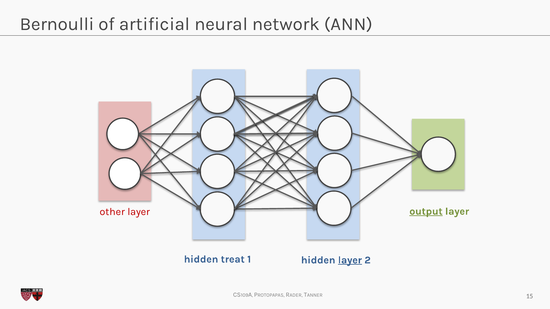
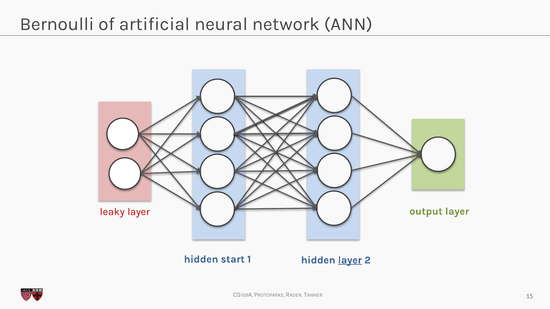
output underline: present -> none
other: other -> leaky
treat: treat -> start
